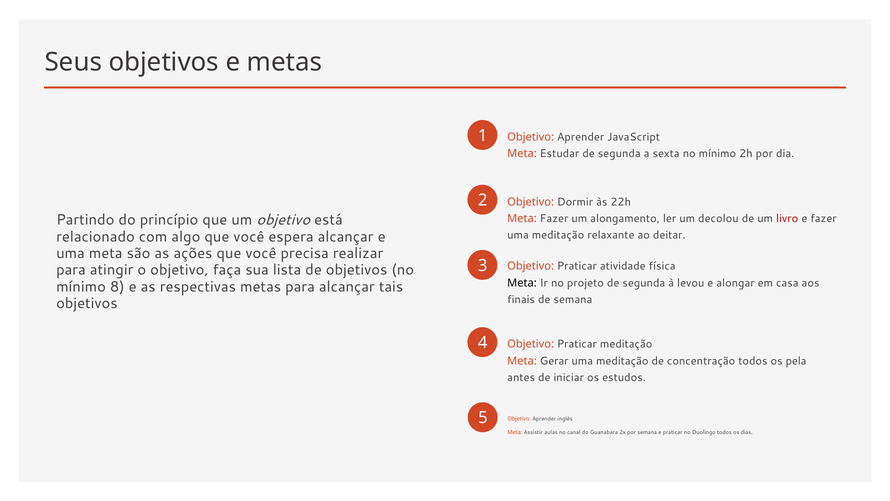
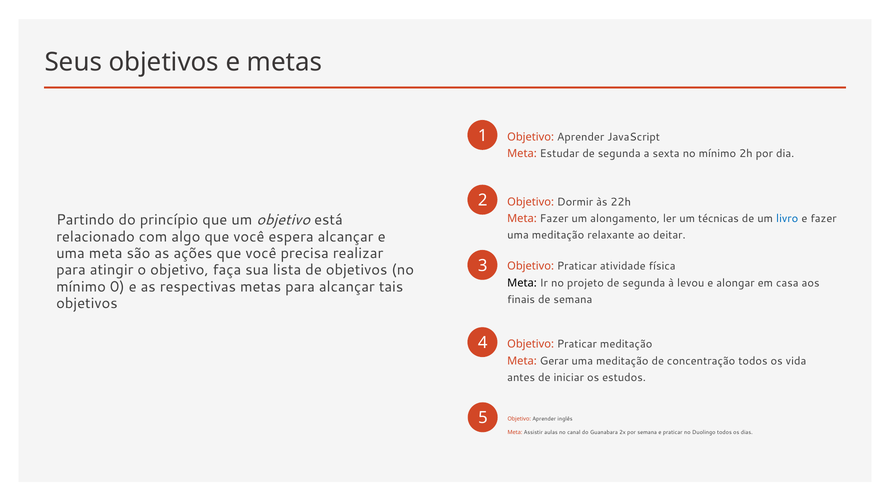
decolou: decolou -> técnicas
livro colour: red -> blue
8: 8 -> 0
pela: pela -> vida
